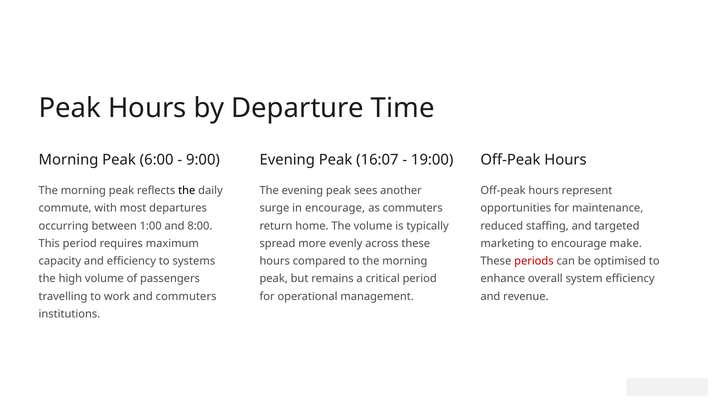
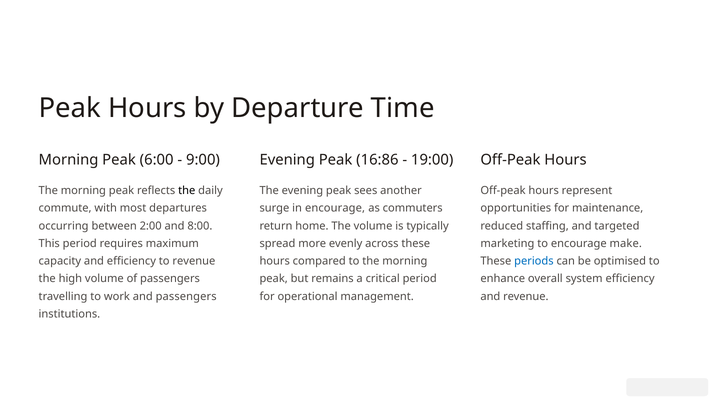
16:07: 16:07 -> 16:86
1:00: 1:00 -> 2:00
to systems: systems -> revenue
periods colour: red -> blue
and commuters: commuters -> passengers
